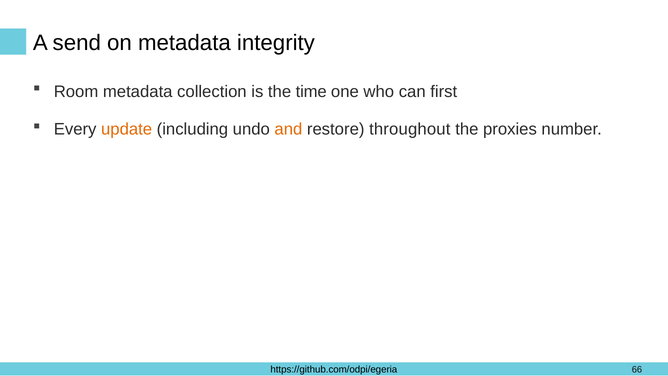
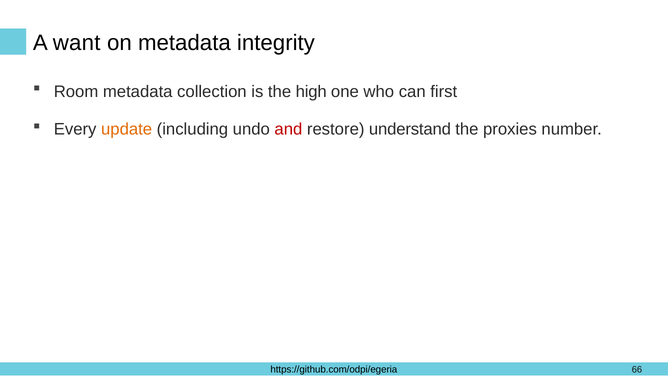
send: send -> want
time: time -> high
and colour: orange -> red
throughout: throughout -> understand
